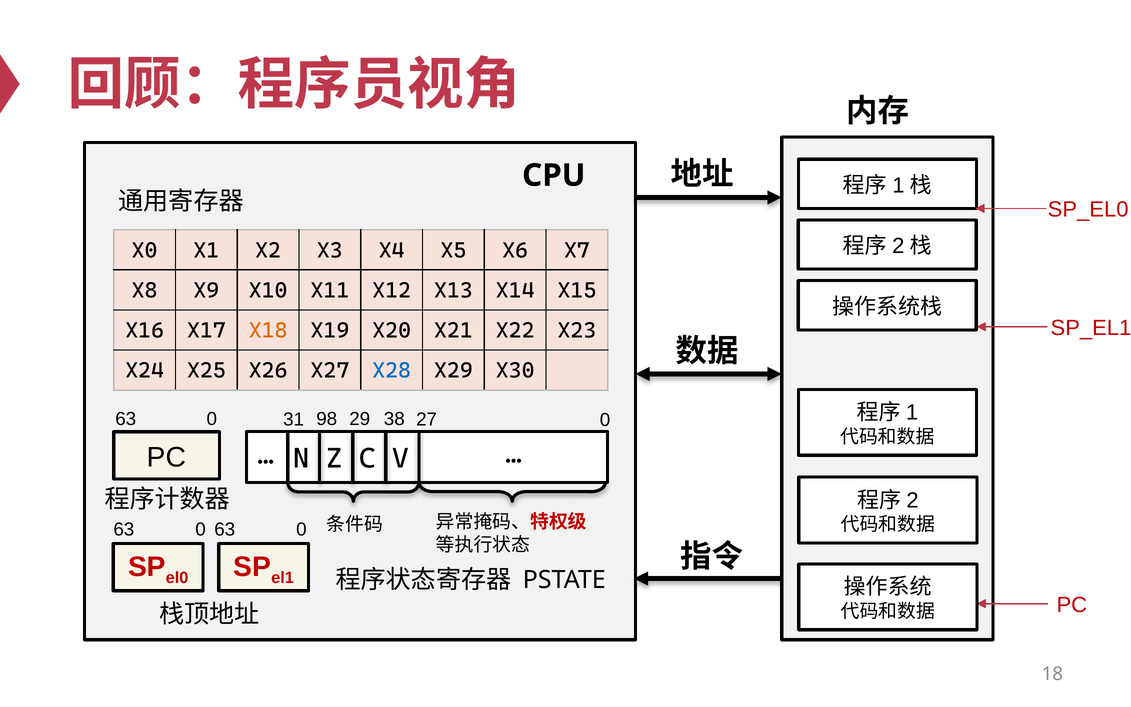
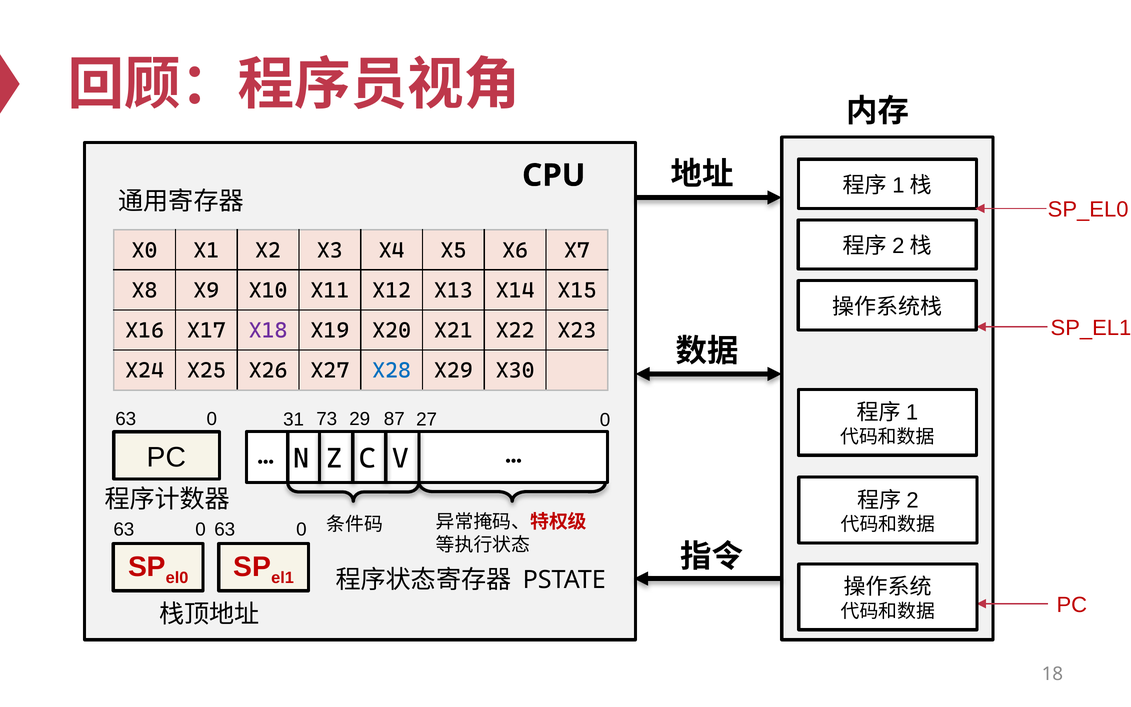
X18 colour: orange -> purple
98: 98 -> 73
38: 38 -> 87
